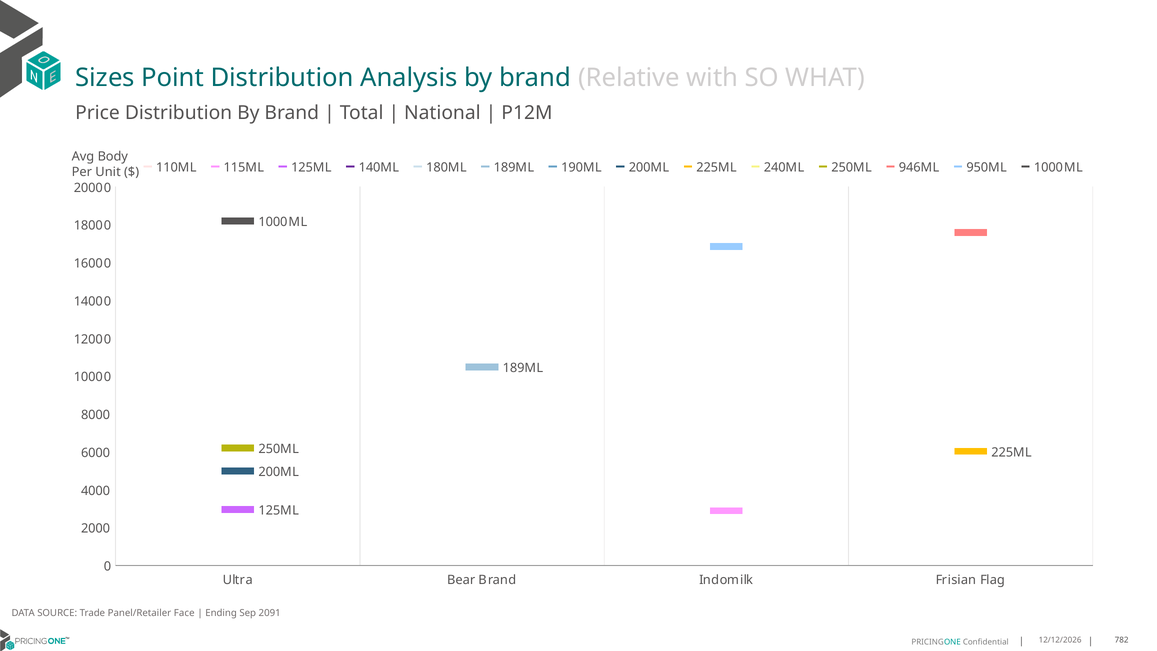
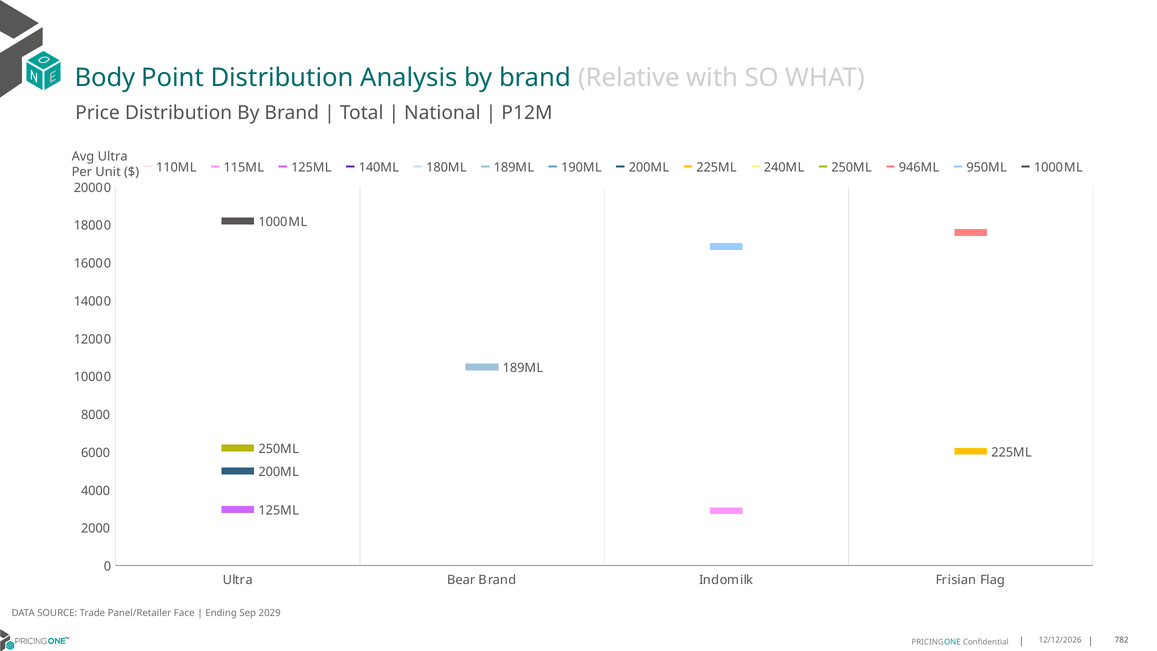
Sizes: Sizes -> Body
Avg Body: Body -> Ultra
2091: 2091 -> 2029
